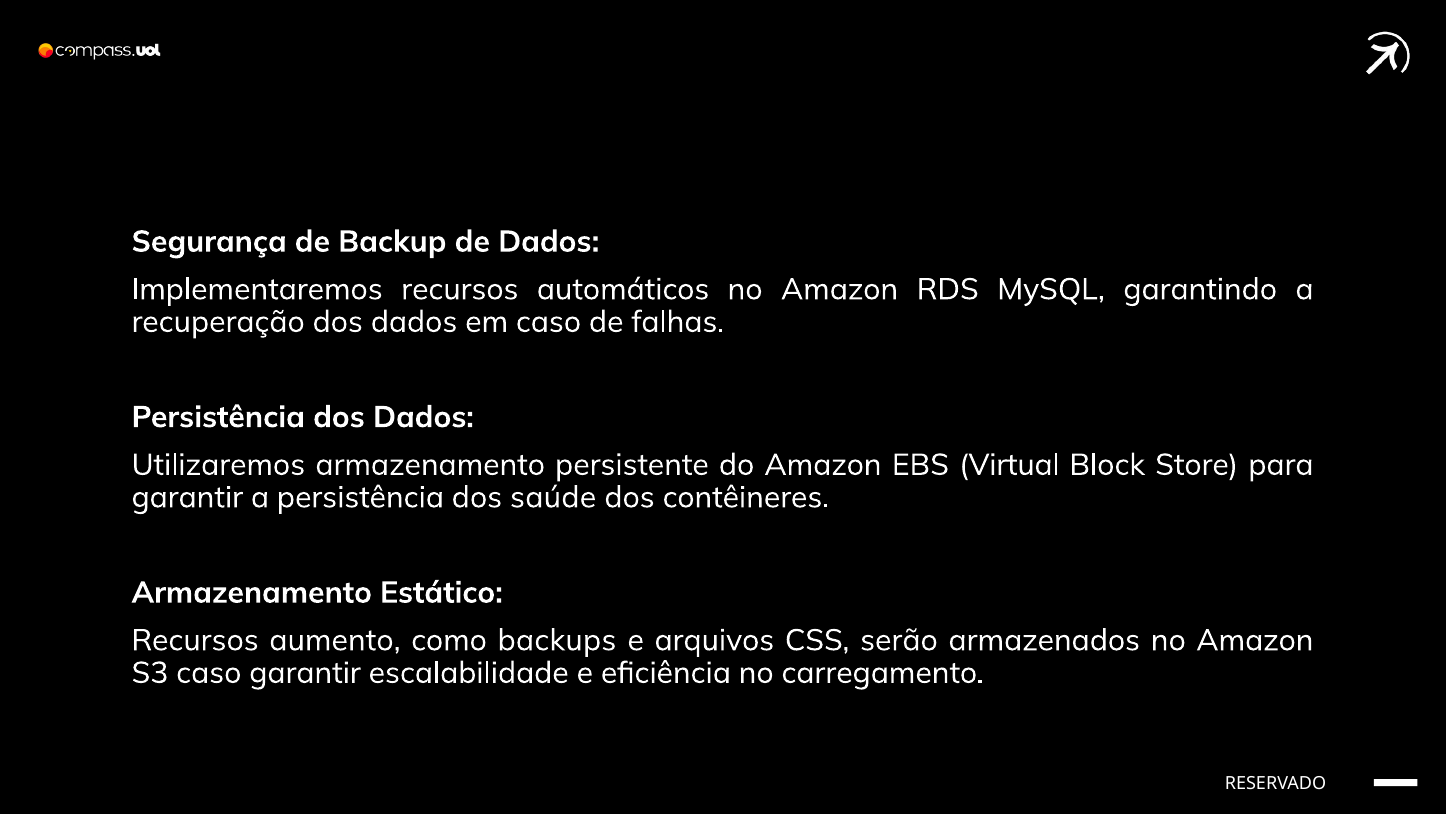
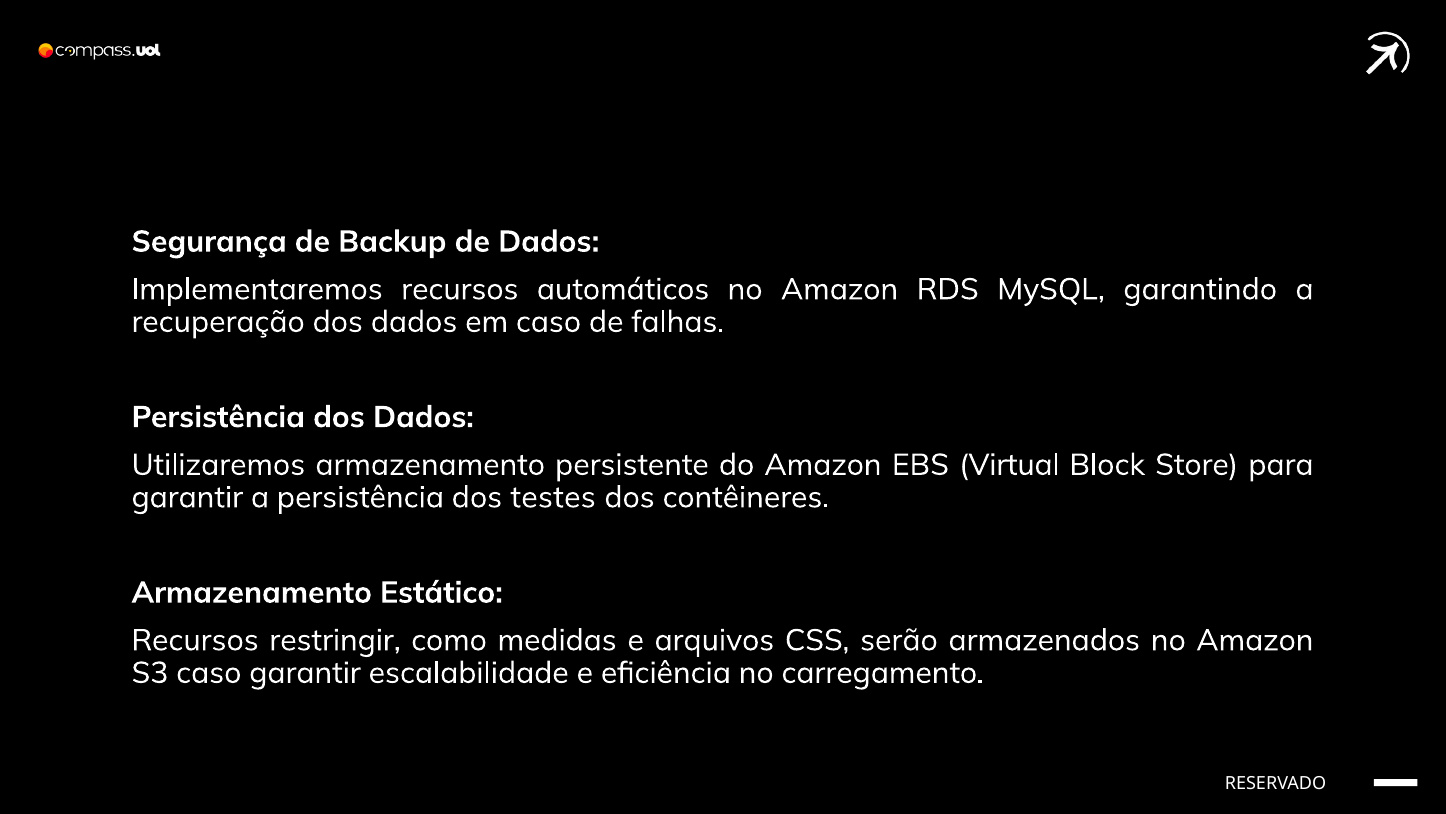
saúde: saúde -> testes
aumento: aumento -> restringir
backups: backups -> medidas
